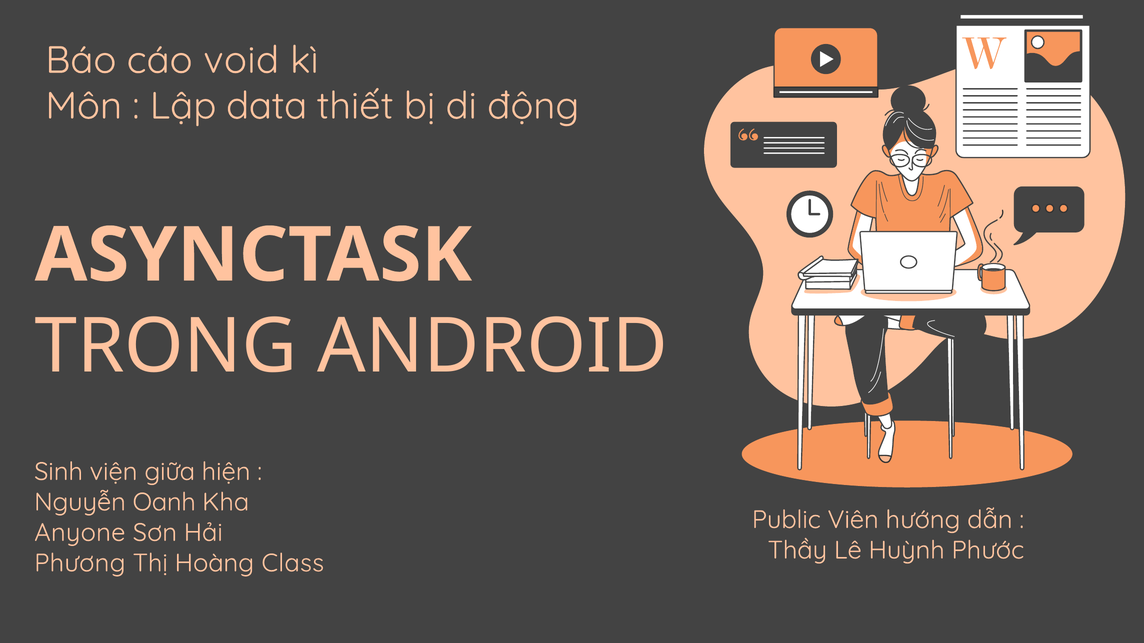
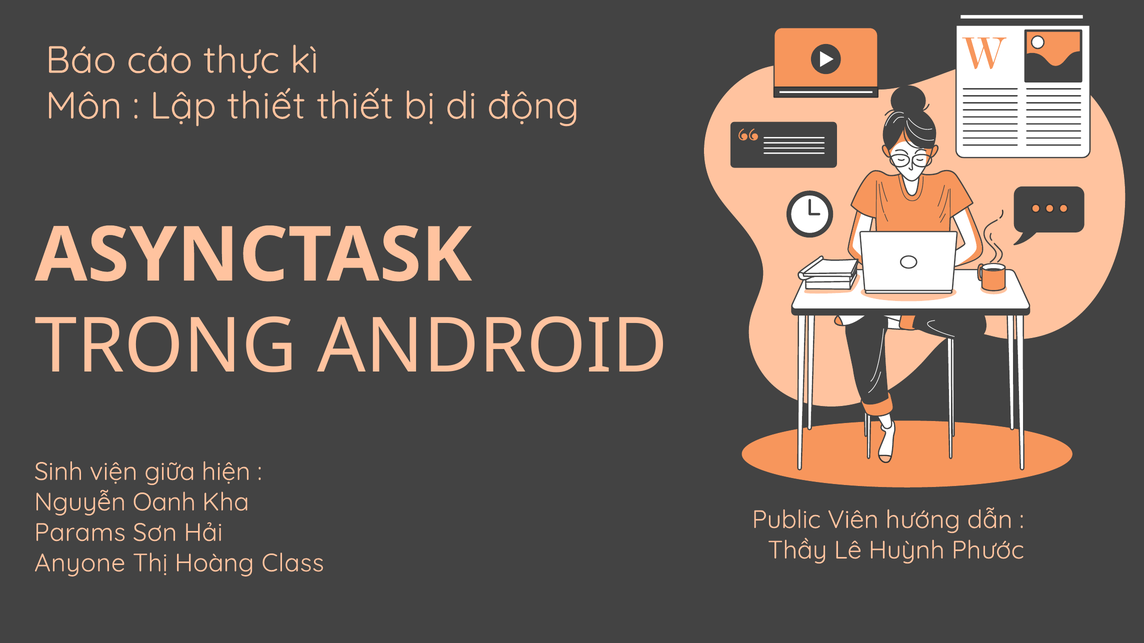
void: void -> thực
Lập data: data -> thiết
Anyone: Anyone -> Params
Phương: Phương -> Anyone
